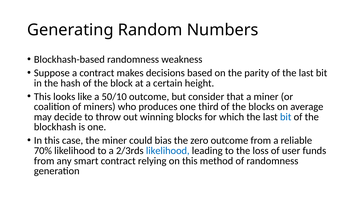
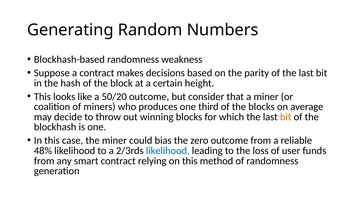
50/10: 50/10 -> 50/20
bit at (286, 117) colour: blue -> orange
70%: 70% -> 48%
